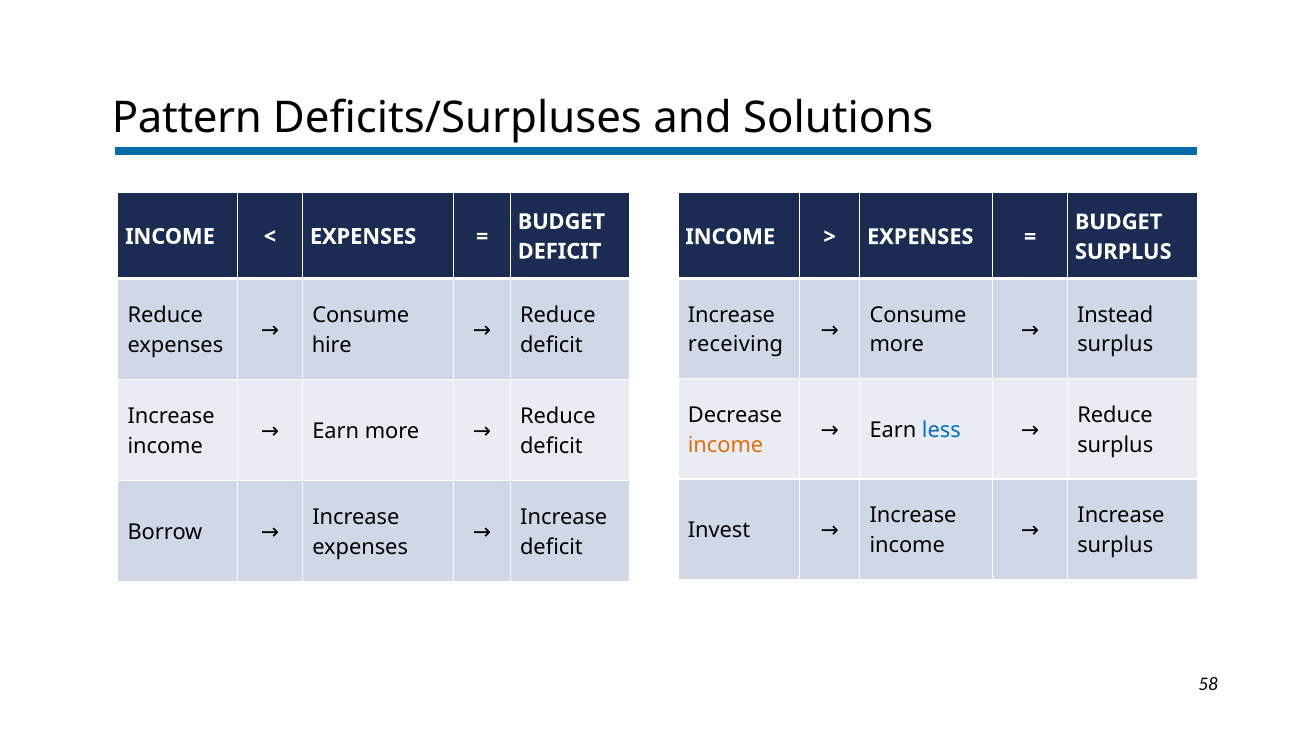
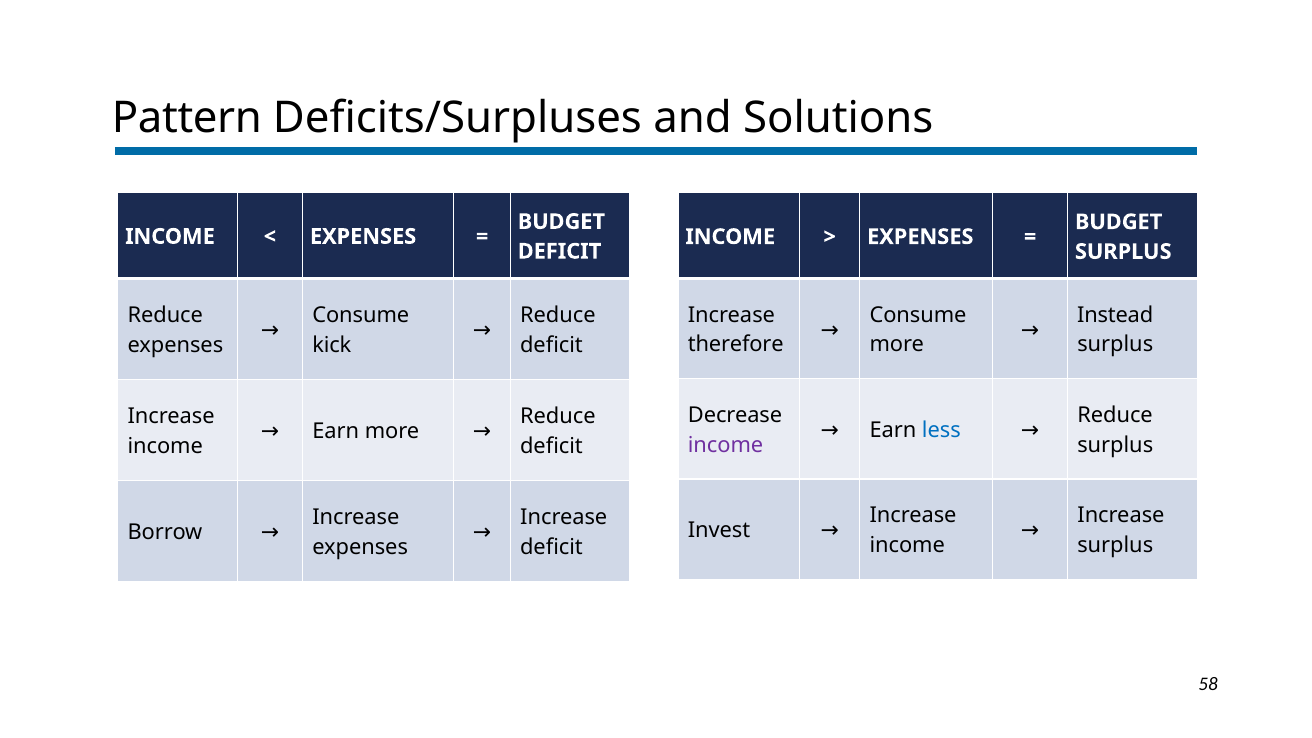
receiving: receiving -> therefore
hire: hire -> kick
income at (726, 445) colour: orange -> purple
